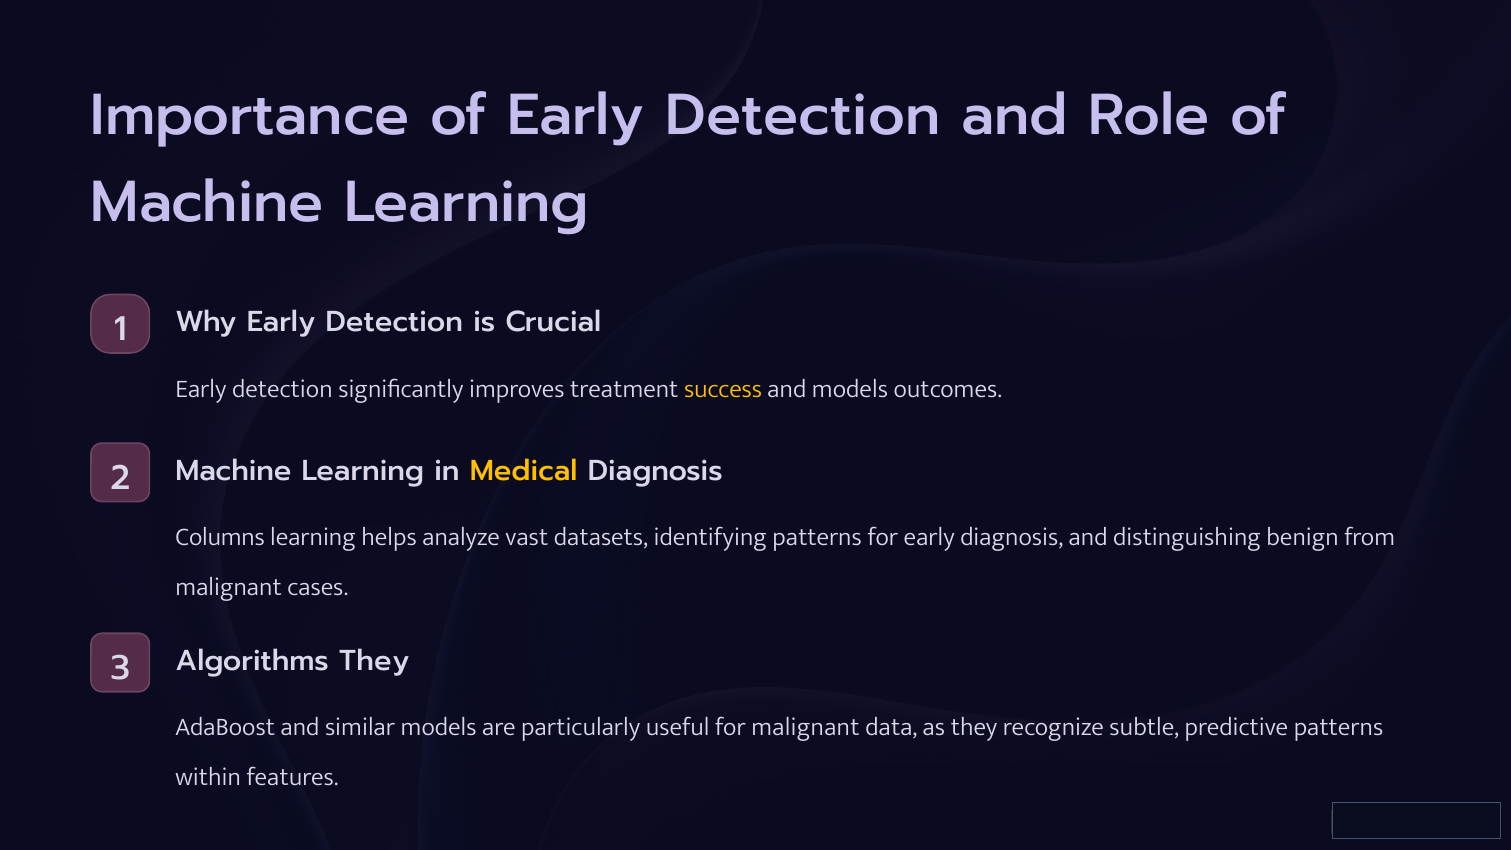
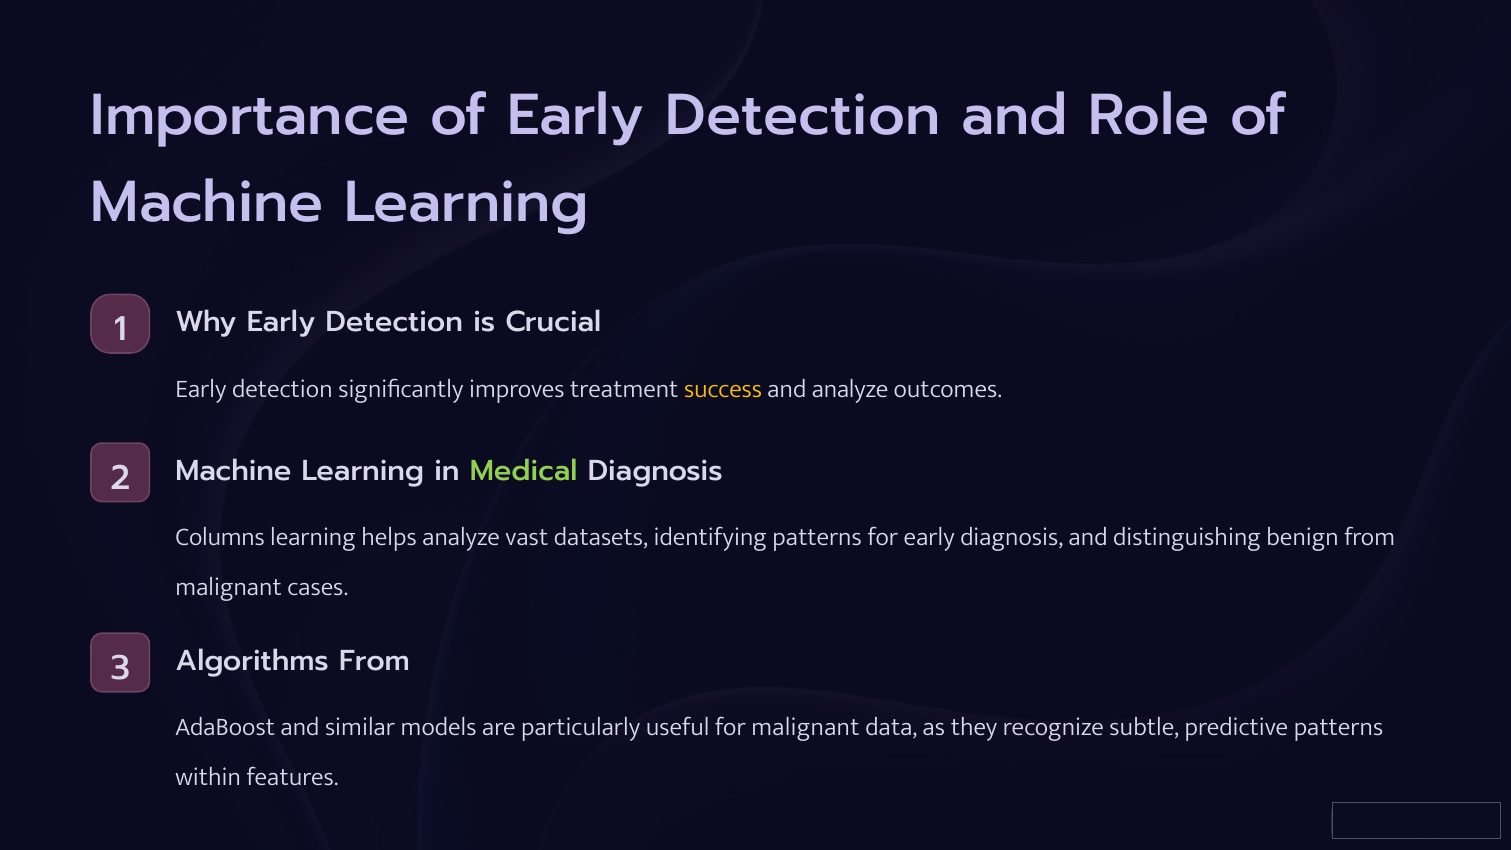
and models: models -> analyze
Medical colour: yellow -> light green
Algorithms They: They -> From
